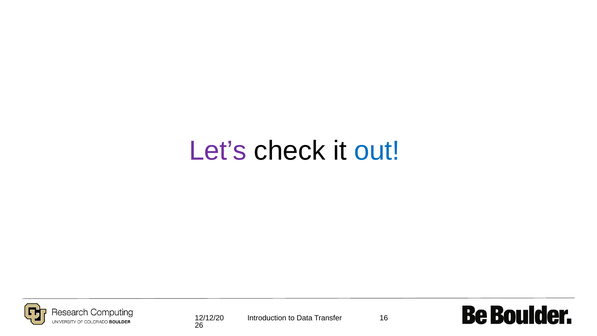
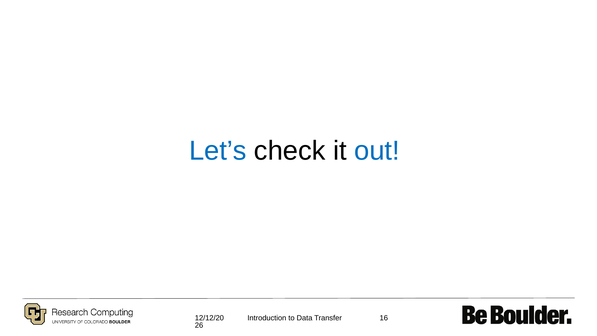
Let’s colour: purple -> blue
